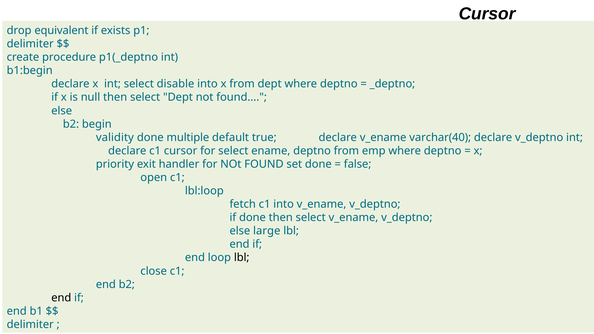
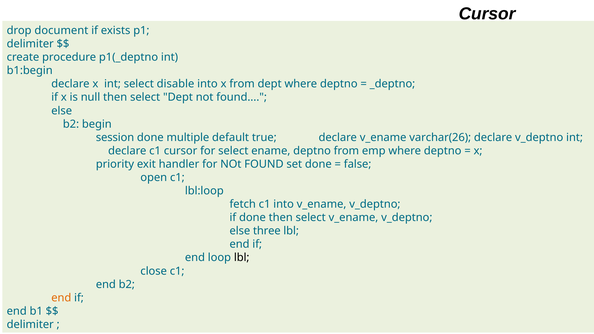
equivalent: equivalent -> document
validity: validity -> session
varchar(40: varchar(40 -> varchar(26
large: large -> three
end at (61, 298) colour: black -> orange
